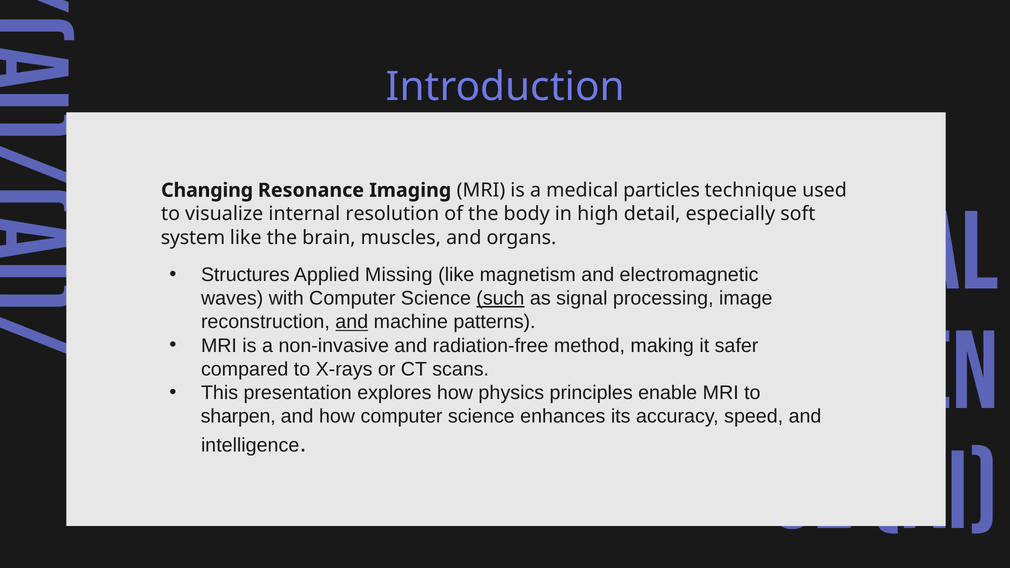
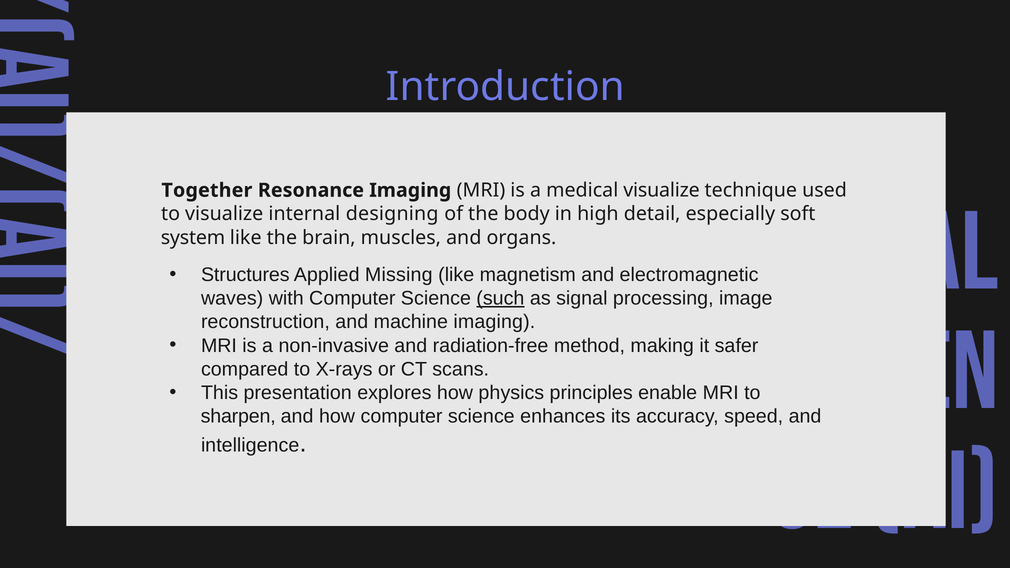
Changing: Changing -> Together
medical particles: particles -> visualize
resolution: resolution -> designing
and at (352, 322) underline: present -> none
machine patterns: patterns -> imaging
